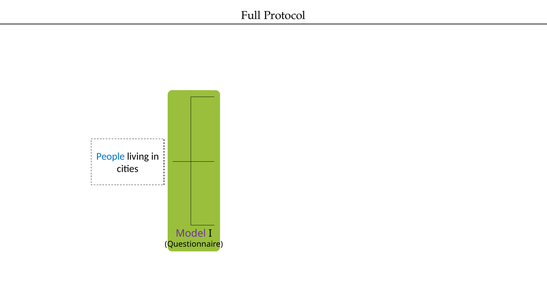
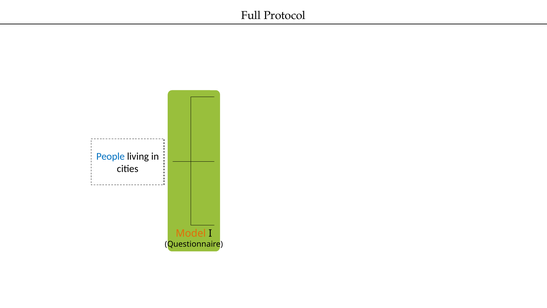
Model colour: purple -> orange
